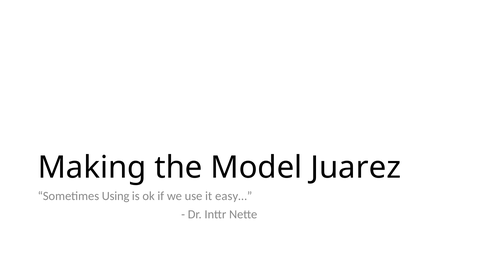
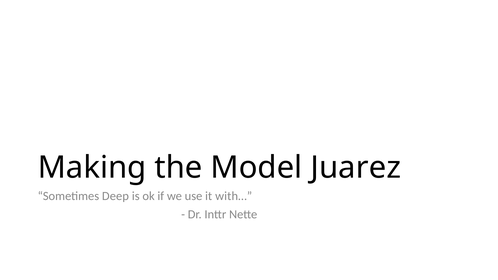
Using: Using -> Deep
easy…: easy… -> with…
